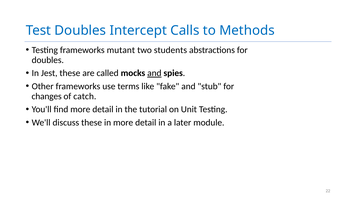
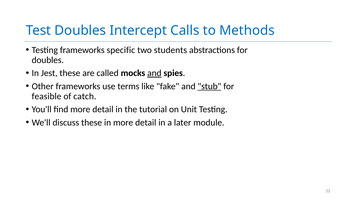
mutant: mutant -> specific
stub underline: none -> present
changes: changes -> feasible
